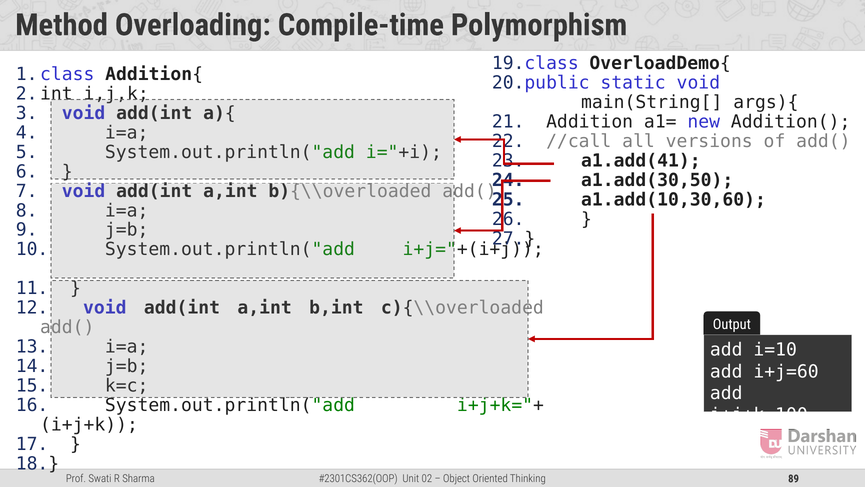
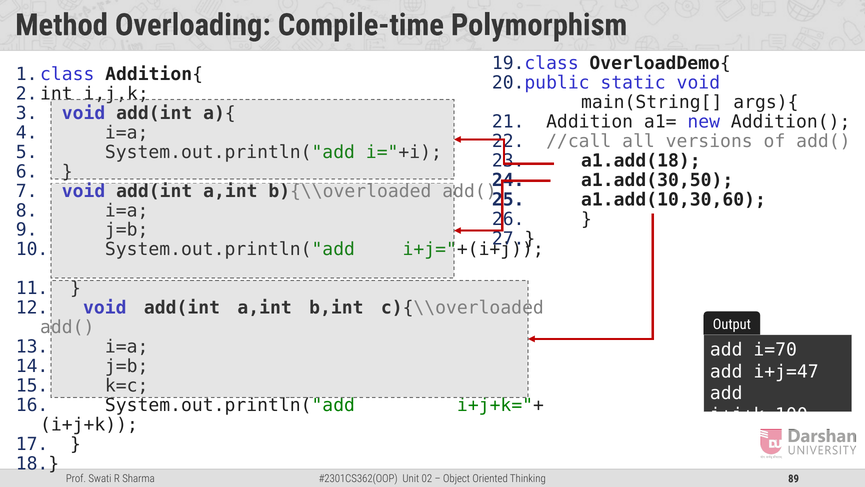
a1.add(41: a1.add(41 -> a1.add(18
i=10: i=10 -> i=70
i+j=60: i+j=60 -> i+j=47
